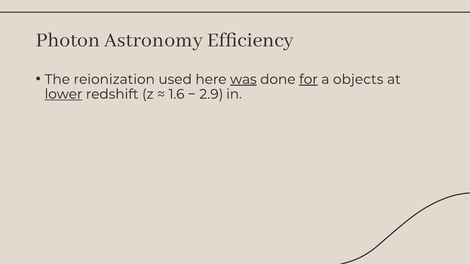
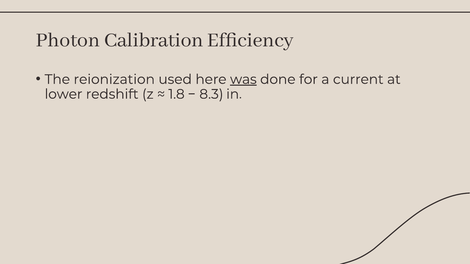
Astronomy: Astronomy -> Calibration
for underline: present -> none
objects: objects -> current
lower underline: present -> none
1.6: 1.6 -> 1.8
2.9: 2.9 -> 8.3
